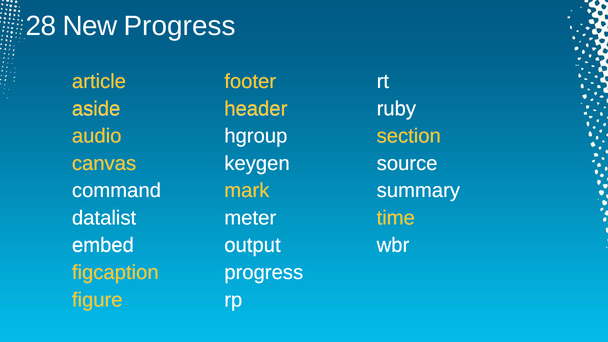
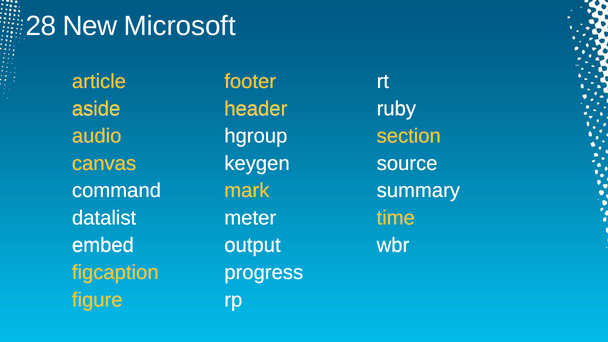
New Progress: Progress -> Microsoft
